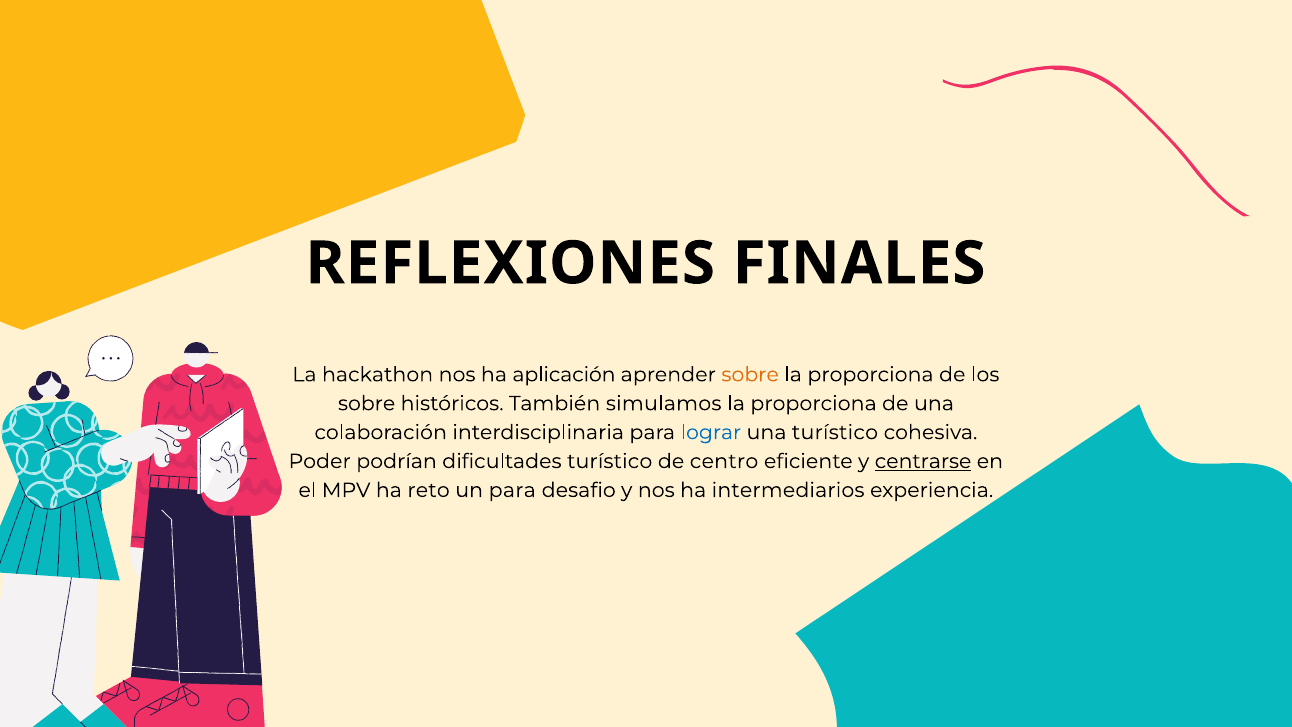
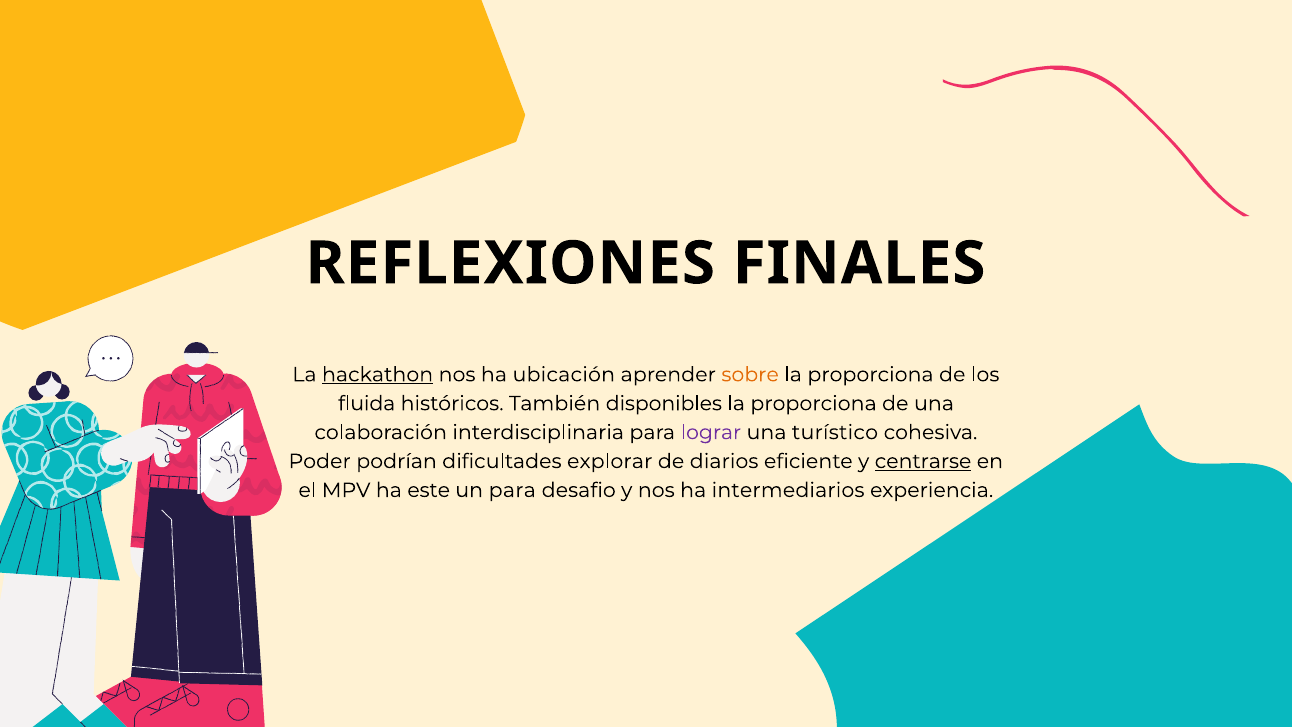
hackathon underline: none -> present
aplicación: aplicación -> ubicación
sobre at (367, 403): sobre -> fluida
simulamos: simulamos -> disponibles
lograr colour: blue -> purple
dificultades turístico: turístico -> explorar
centro: centro -> diarios
reto: reto -> este
